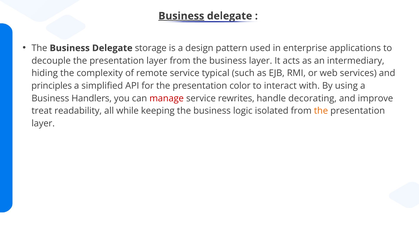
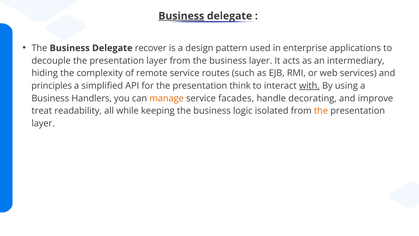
storage: storage -> recover
typical: typical -> routes
color: color -> think
with underline: none -> present
manage colour: red -> orange
rewrites: rewrites -> facades
